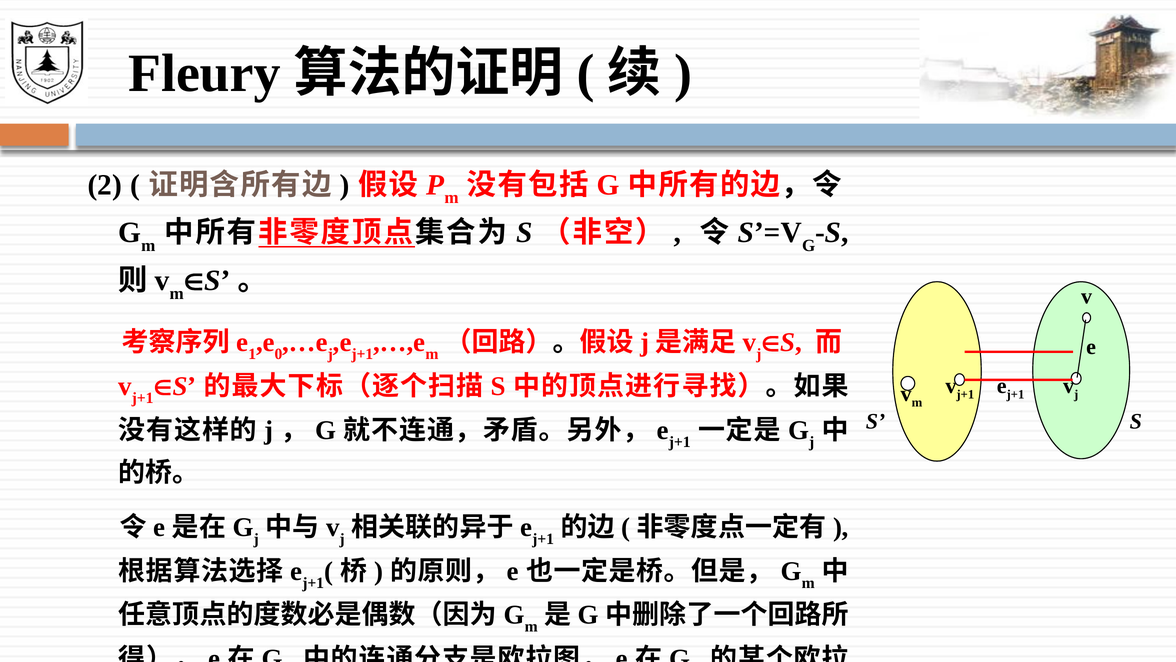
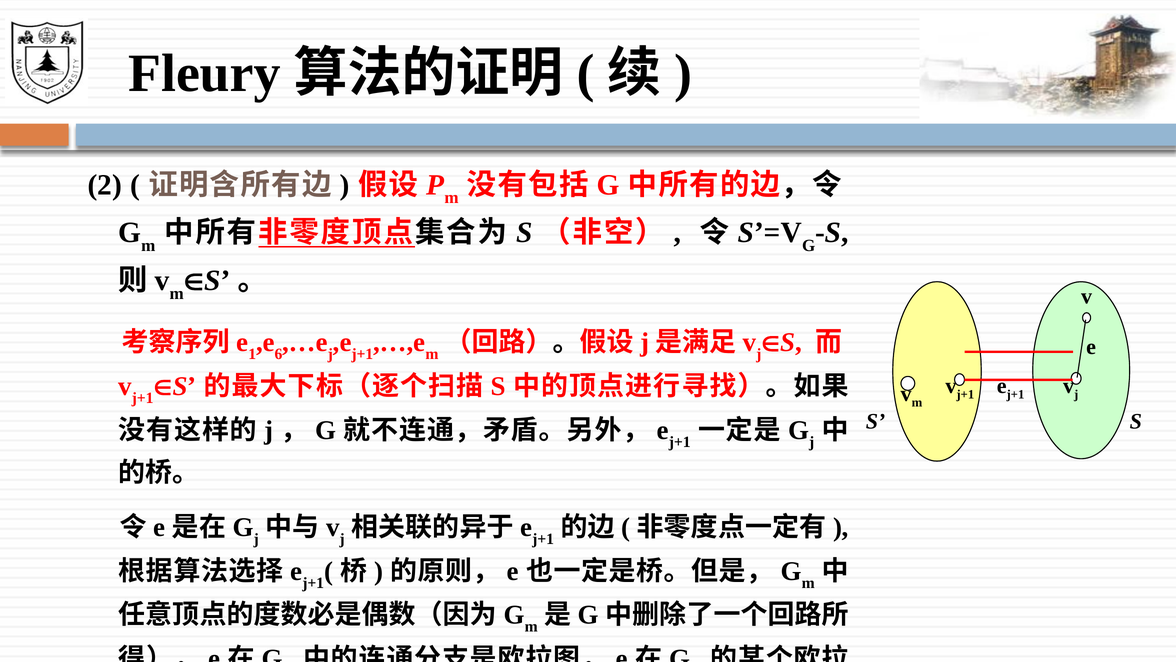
0: 0 -> 6
